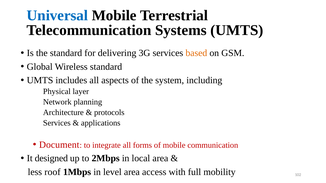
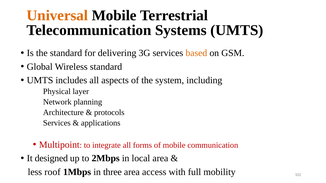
Universal colour: blue -> orange
Document: Document -> Multipoint
level: level -> three
